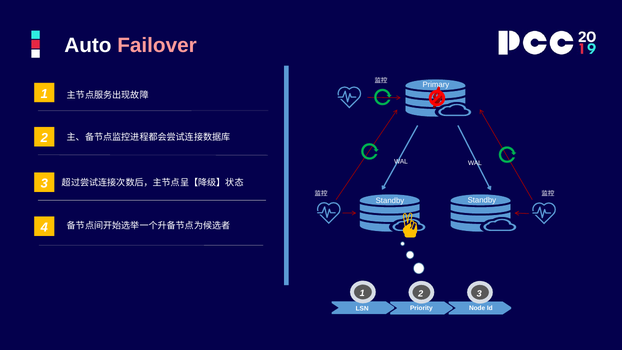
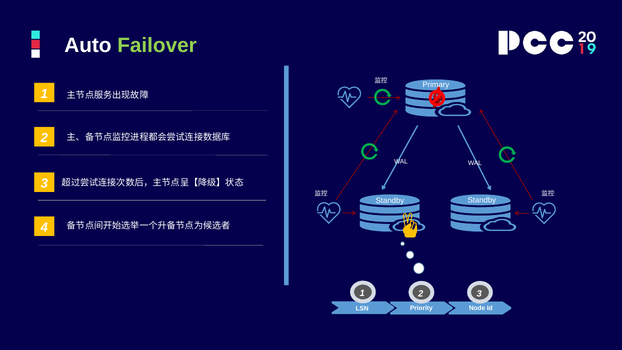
Failover colour: pink -> light green
